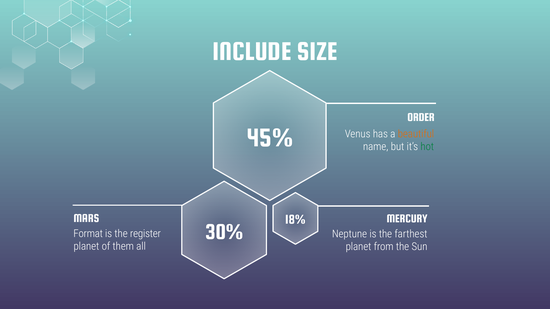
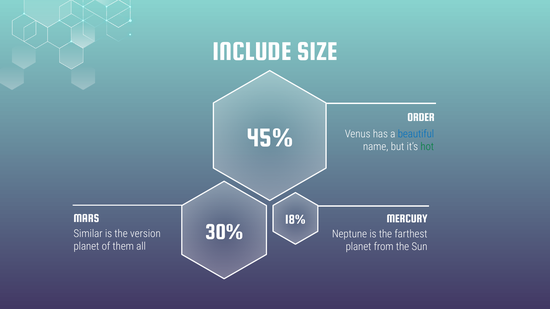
beautiful colour: orange -> blue
Format: Format -> Similar
register: register -> version
